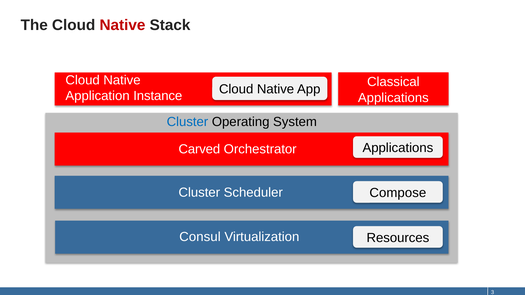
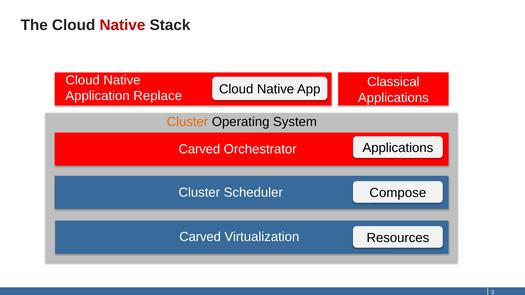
Instance: Instance -> Replace
Cluster at (187, 122) colour: blue -> orange
Consul at (200, 237): Consul -> Carved
